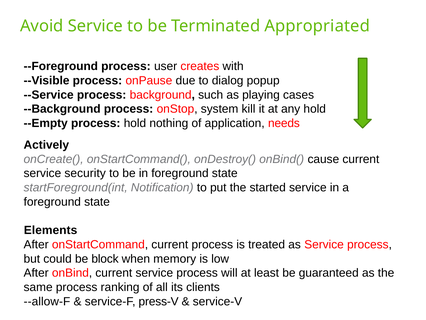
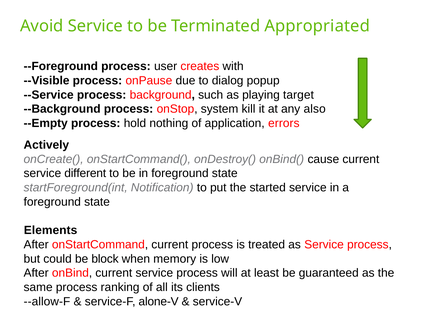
cases: cases -> target
any hold: hold -> also
needs: needs -> errors
security: security -> different
press-V: press-V -> alone-V
